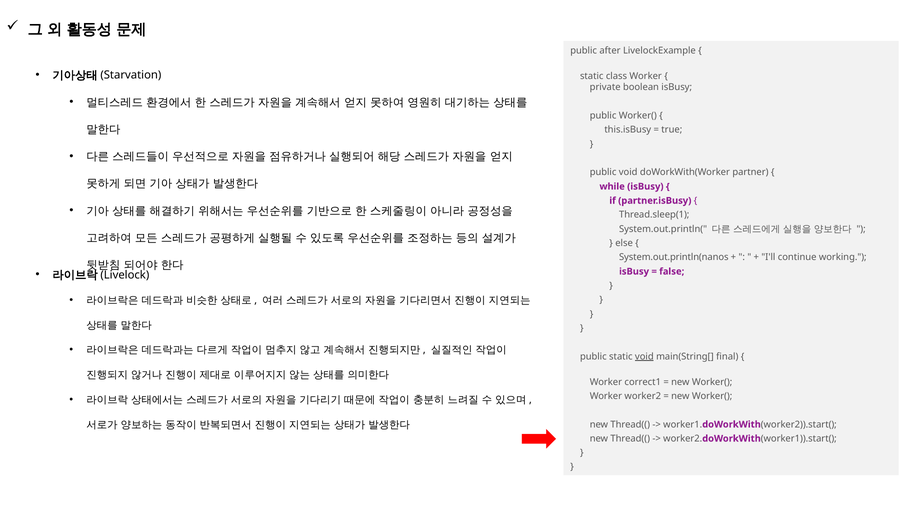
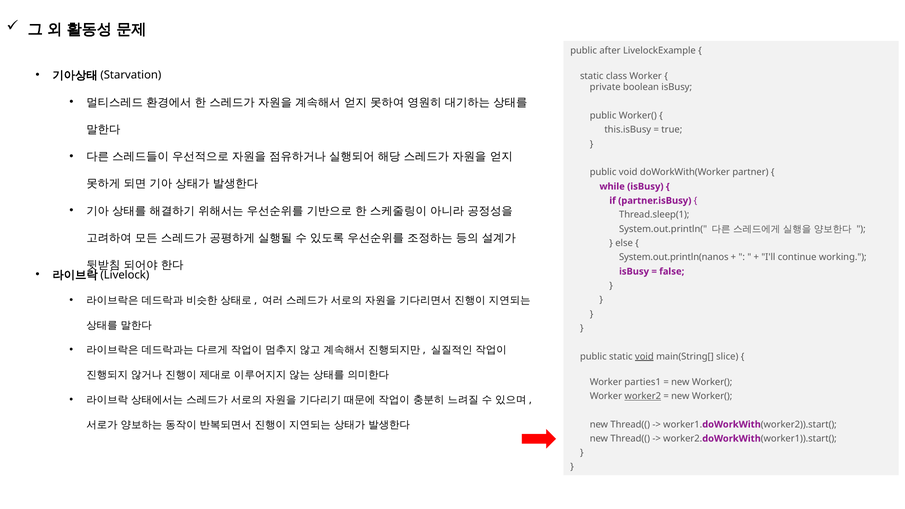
final: final -> slice
correct1: correct1 -> parties1
worker2 underline: none -> present
